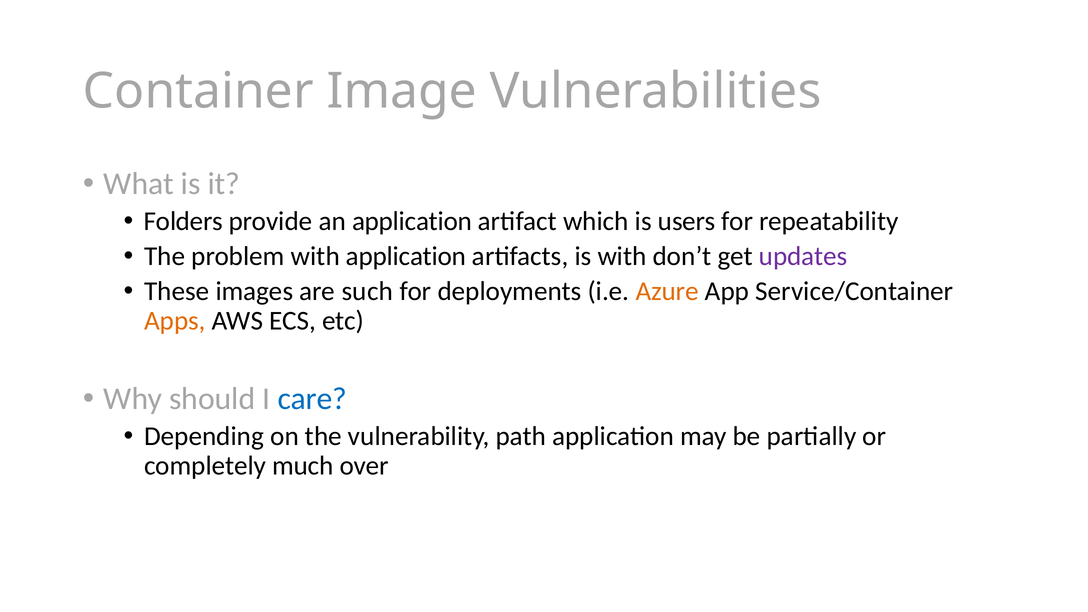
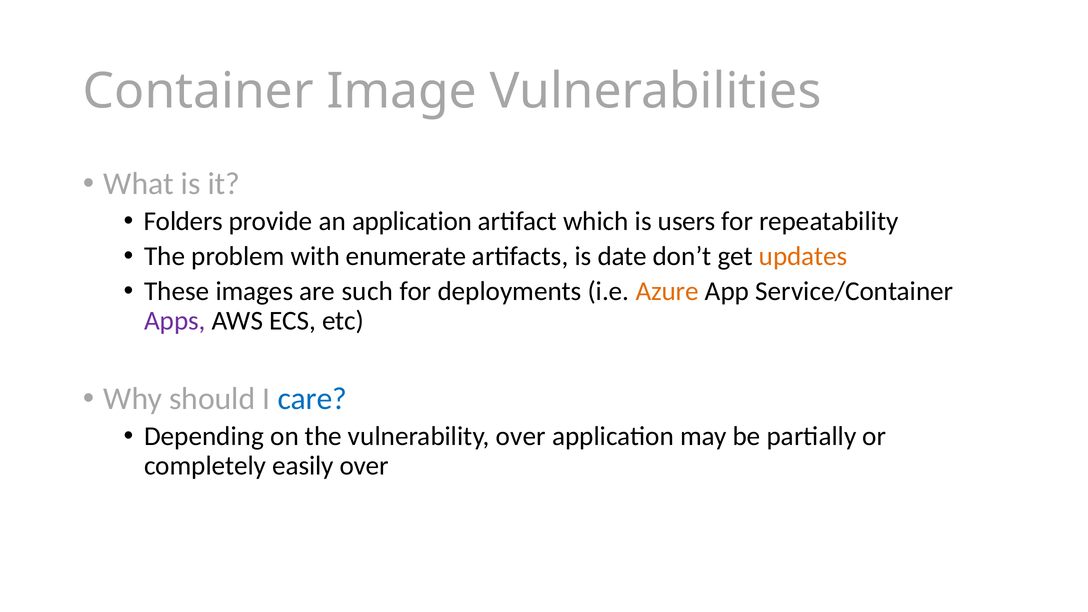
with application: application -> enumerate
is with: with -> date
updates colour: purple -> orange
Apps colour: orange -> purple
vulnerability path: path -> over
much: much -> easily
